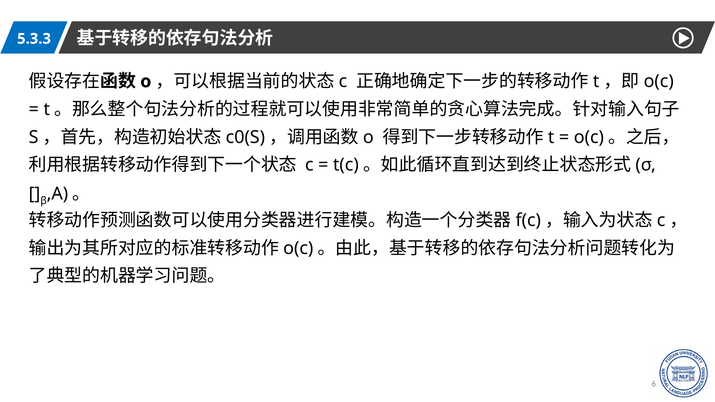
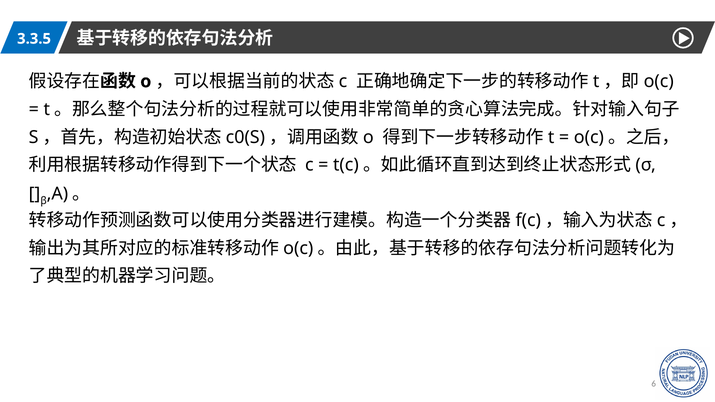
5.3.3: 5.3.3 -> 3.3.5
